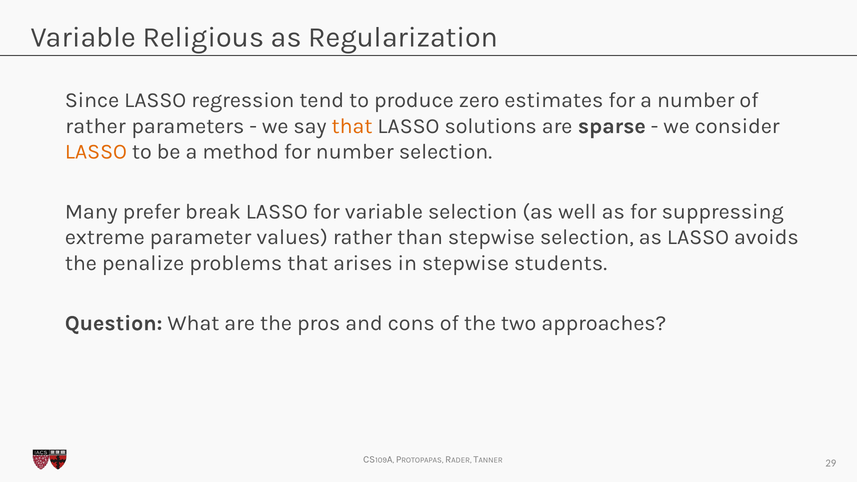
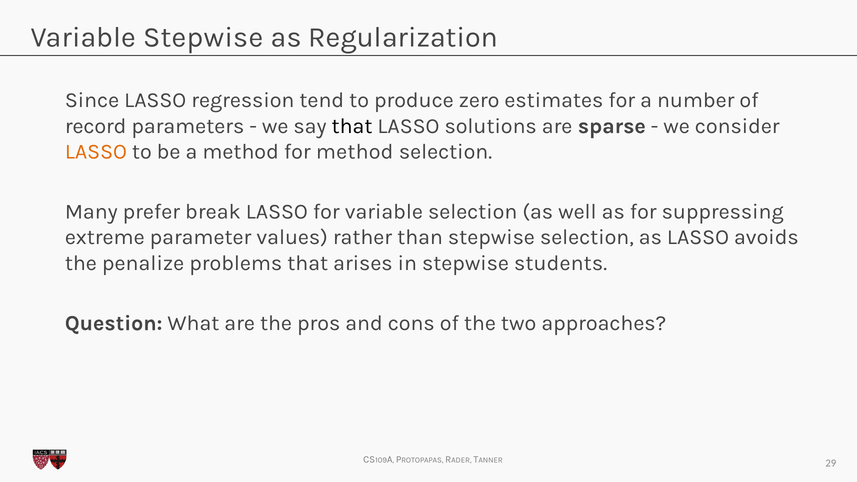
Variable Religious: Religious -> Stepwise
rather at (95, 126): rather -> record
that at (352, 126) colour: orange -> black
for number: number -> method
